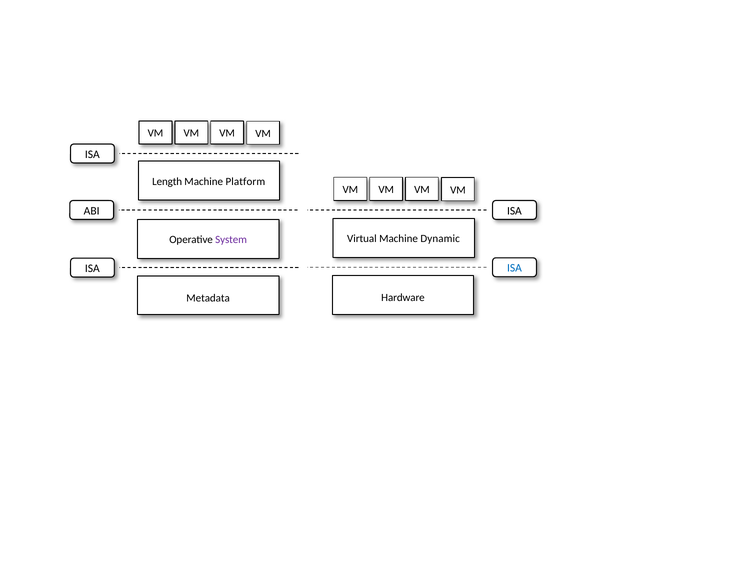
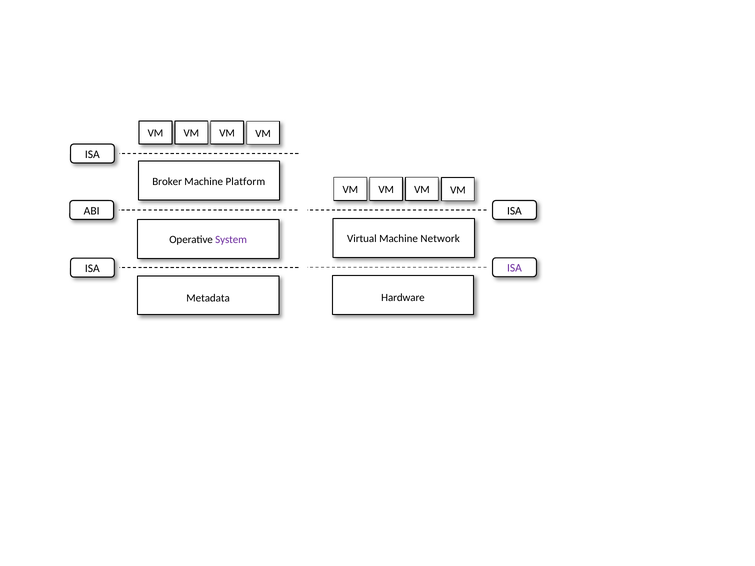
Length: Length -> Broker
Dynamic: Dynamic -> Network
ISA at (514, 268) colour: blue -> purple
